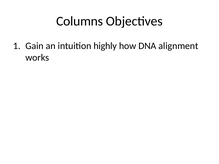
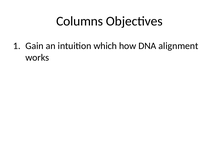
highly: highly -> which
